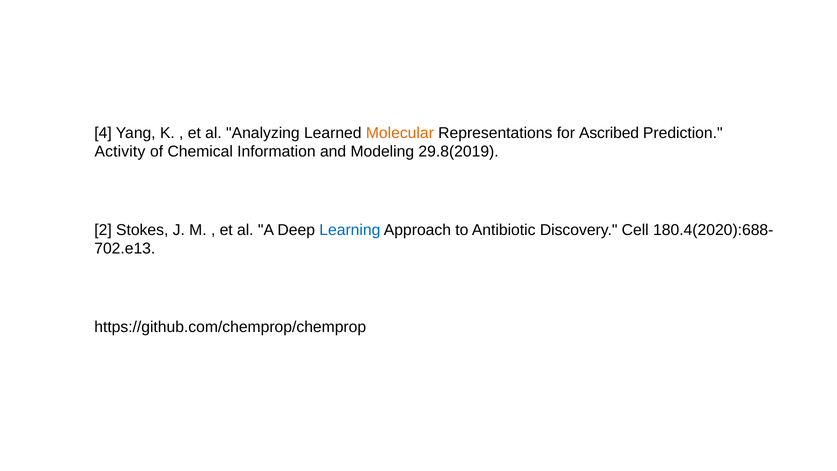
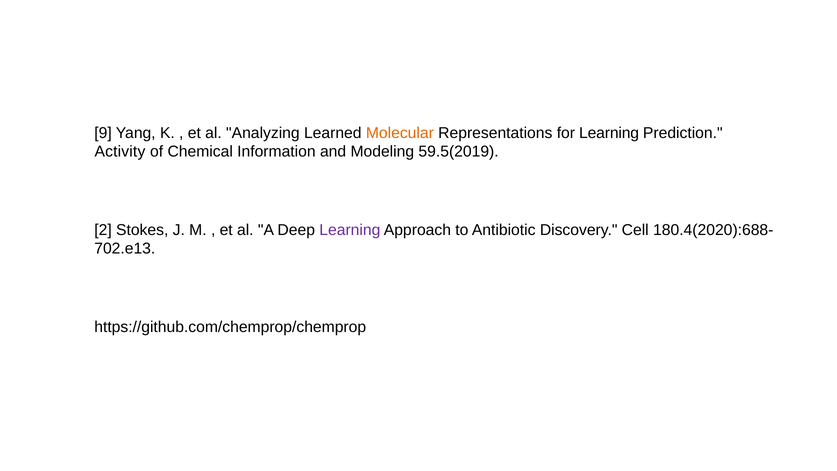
4: 4 -> 9
for Ascribed: Ascribed -> Learning
29.8(2019: 29.8(2019 -> 59.5(2019
Learning at (350, 230) colour: blue -> purple
